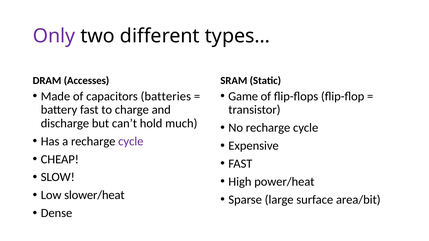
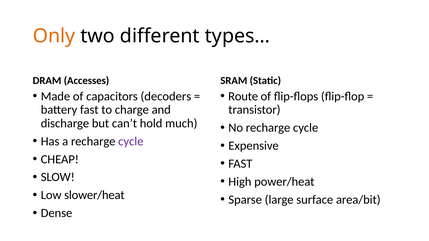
Only colour: purple -> orange
batteries: batteries -> decoders
Game: Game -> Route
